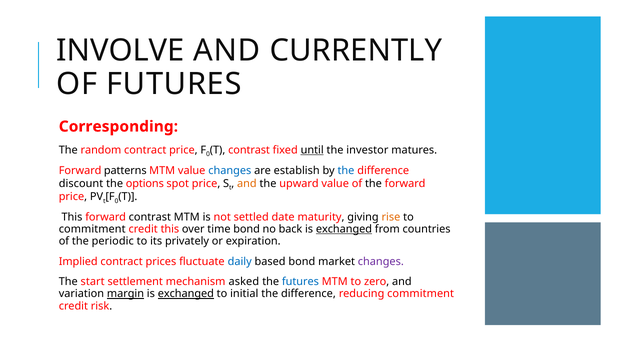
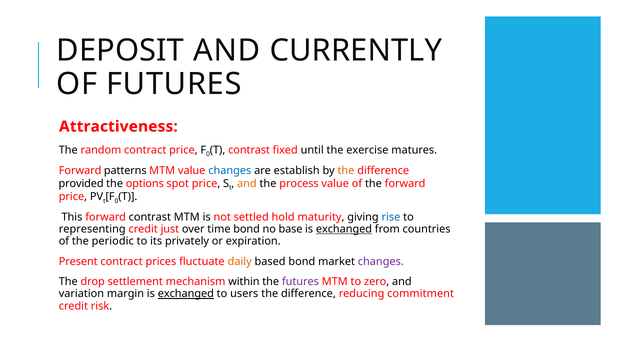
INVOLVE: INVOLVE -> DEPOSIT
Corresponding: Corresponding -> Attractiveness
until underline: present -> none
investor: investor -> exercise
the at (346, 171) colour: blue -> orange
discount: discount -> provided
upward: upward -> process
date: date -> hold
rise colour: orange -> blue
commitment at (92, 229): commitment -> representing
credit this: this -> just
back: back -> base
Implied: Implied -> Present
daily colour: blue -> orange
start: start -> drop
asked: asked -> within
futures at (300, 282) colour: blue -> purple
margin underline: present -> none
initial: initial -> users
